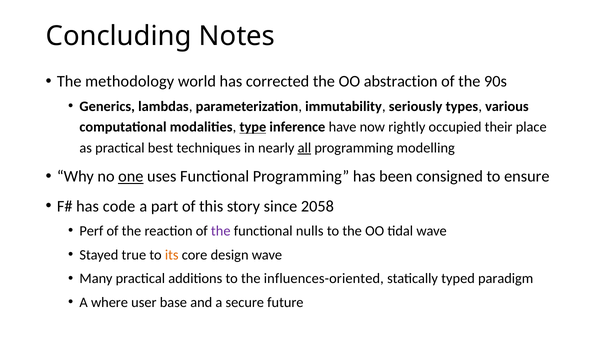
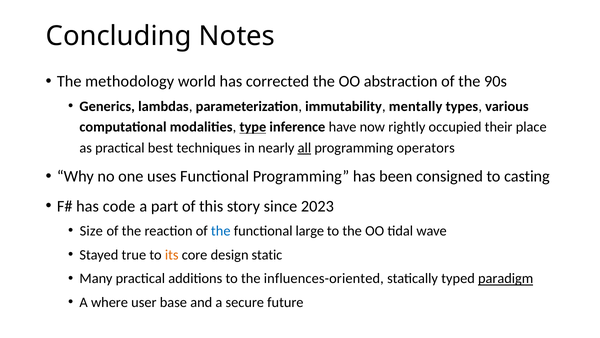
seriously: seriously -> mentally
modelling: modelling -> operators
one underline: present -> none
ensure: ensure -> casting
2058: 2058 -> 2023
Perf: Perf -> Size
the at (221, 231) colour: purple -> blue
nulls: nulls -> large
design wave: wave -> static
paradigm underline: none -> present
